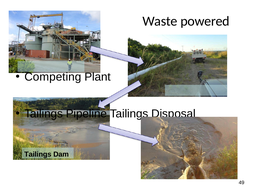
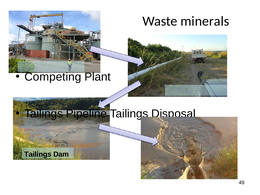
powered: powered -> minerals
